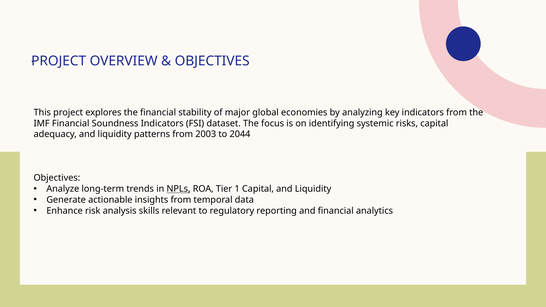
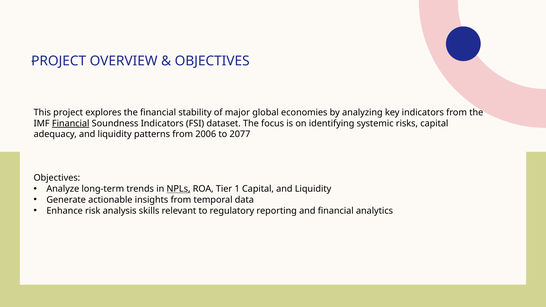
Financial at (71, 123) underline: none -> present
2003: 2003 -> 2006
2044: 2044 -> 2077
